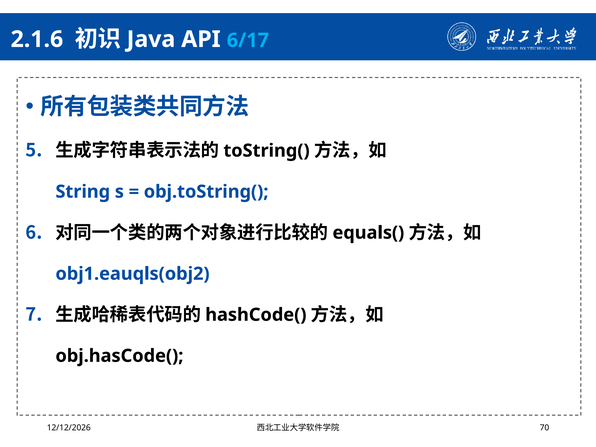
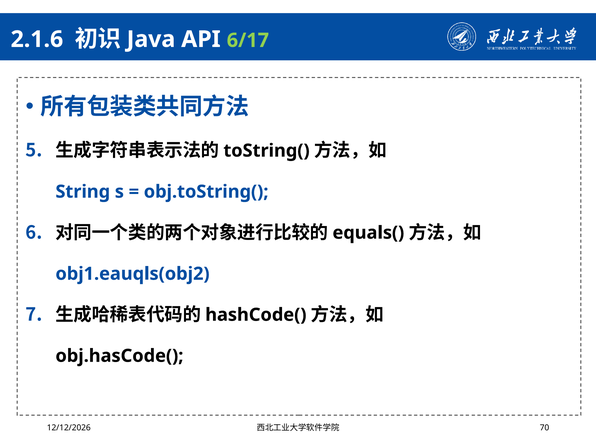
6/17 colour: light blue -> light green
